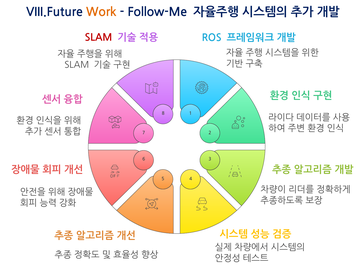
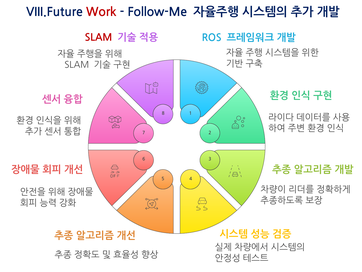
Work colour: orange -> red
